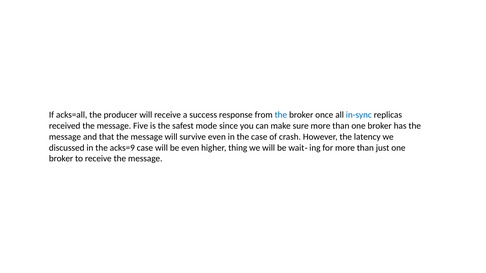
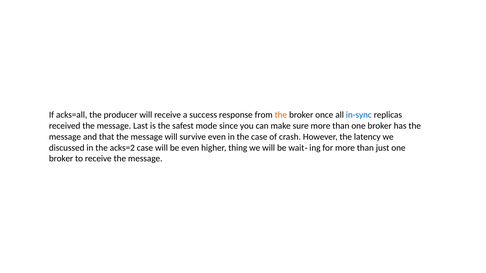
the at (281, 115) colour: blue -> orange
Five: Five -> Last
acks=9: acks=9 -> acks=2
